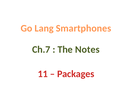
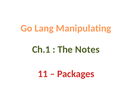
Smartphones: Smartphones -> Manipulating
Ch.7: Ch.7 -> Ch.1
